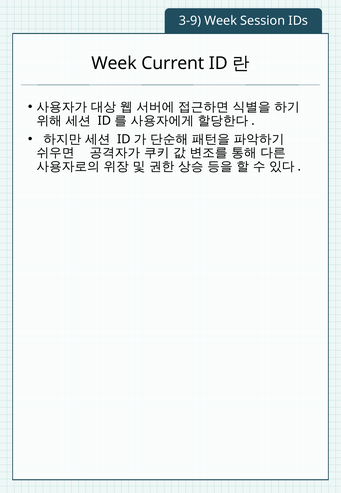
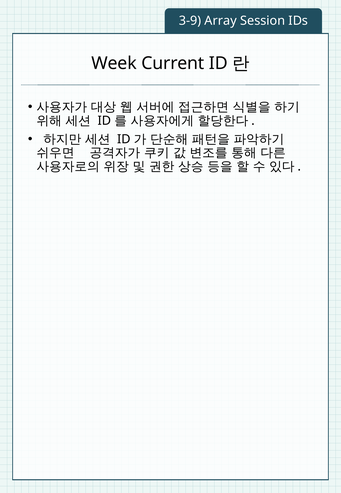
3-9 Week: Week -> Array
